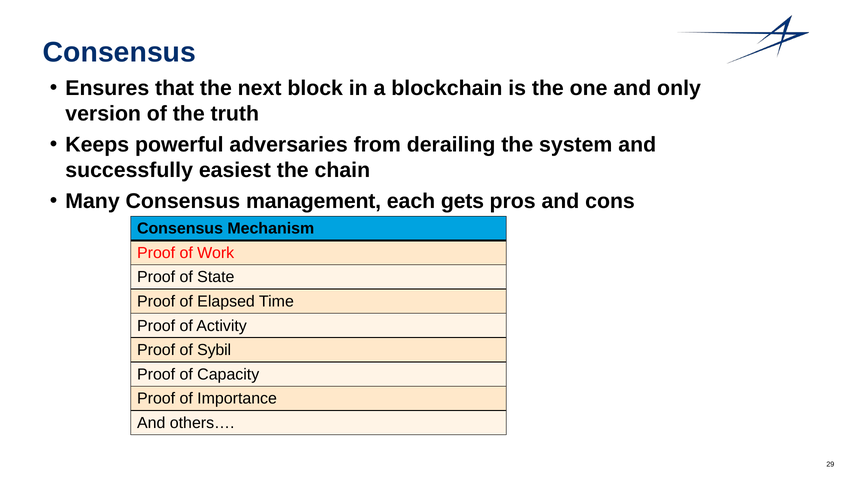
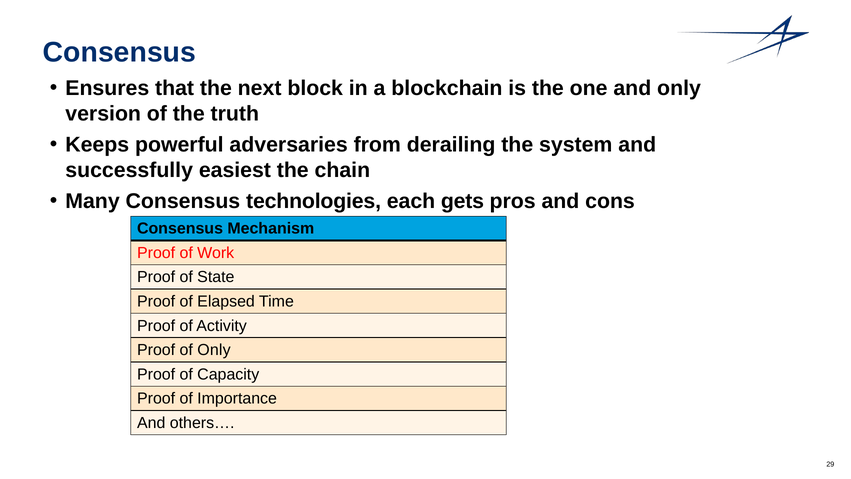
management: management -> technologies
of Sybil: Sybil -> Only
